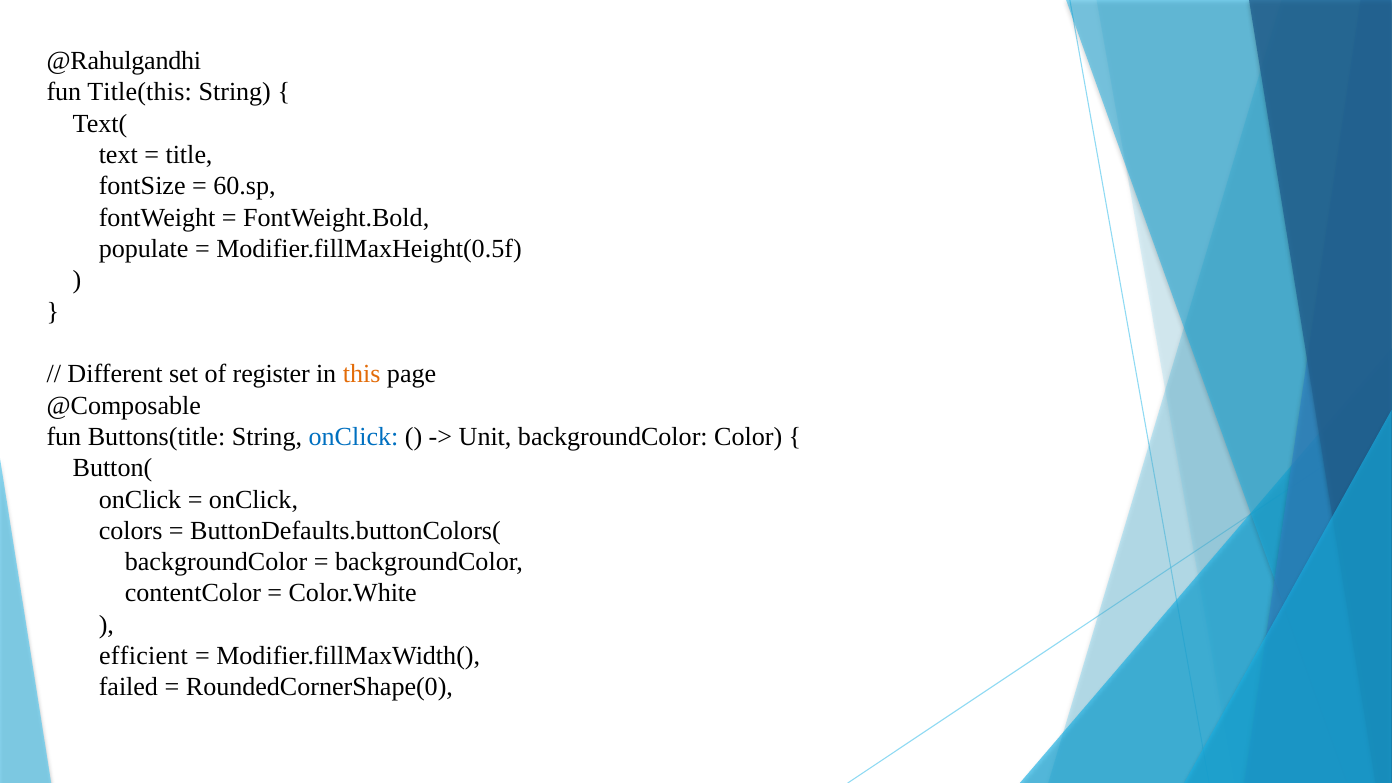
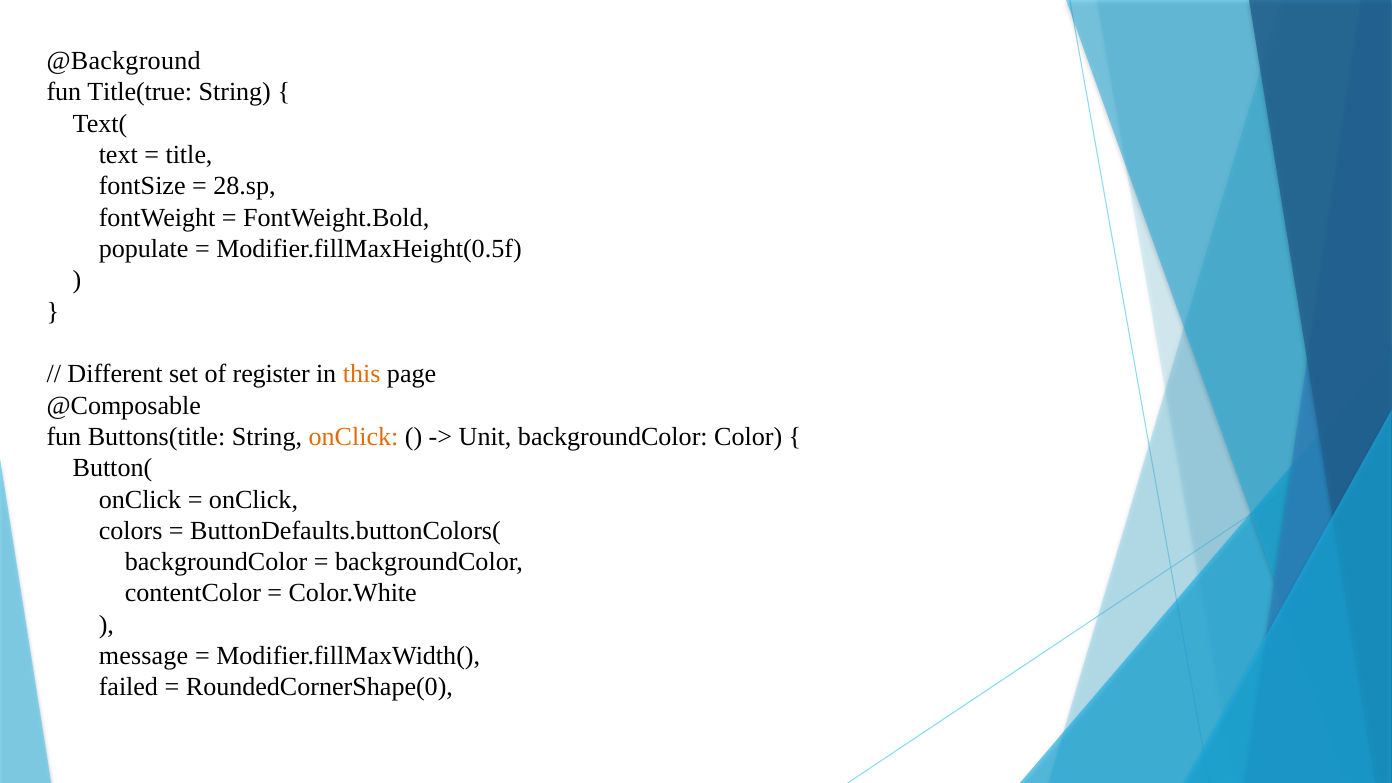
@Rahulgandhi: @Rahulgandhi -> @Background
Title(this: Title(this -> Title(true
60.sp: 60.sp -> 28.sp
onClick at (353, 437) colour: blue -> orange
efficient: efficient -> message
